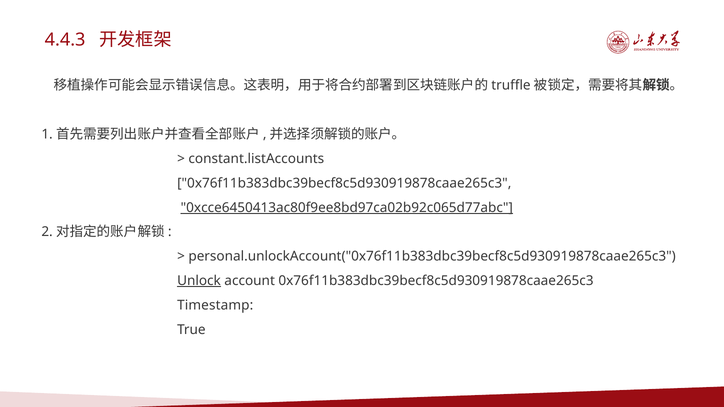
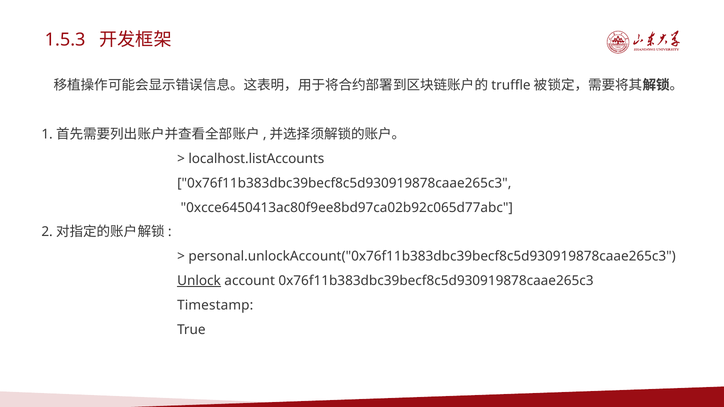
4.4.3: 4.4.3 -> 1.5.3
constant.listAccounts: constant.listAccounts -> localhost.listAccounts
0xcce6450413ac80f9ee8bd97ca02b92c065d77abc underline: present -> none
